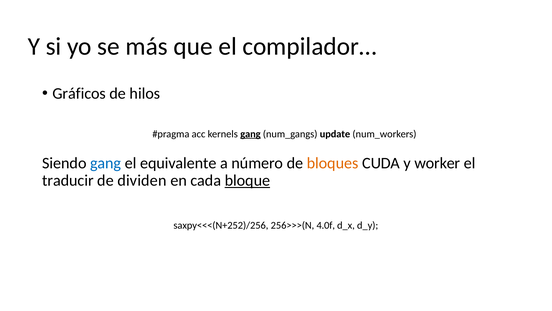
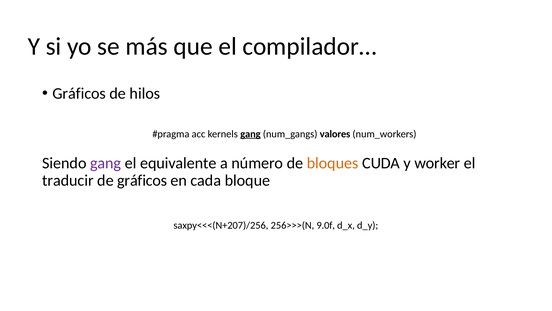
update: update -> valores
gang at (106, 163) colour: blue -> purple
de dividen: dividen -> gráficos
bloque underline: present -> none
saxpy<<<(N+252)/256: saxpy<<<(N+252)/256 -> saxpy<<<(N+207)/256
4.0f: 4.0f -> 9.0f
